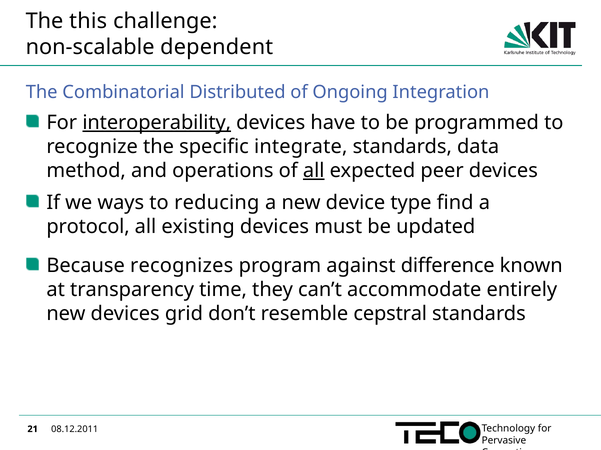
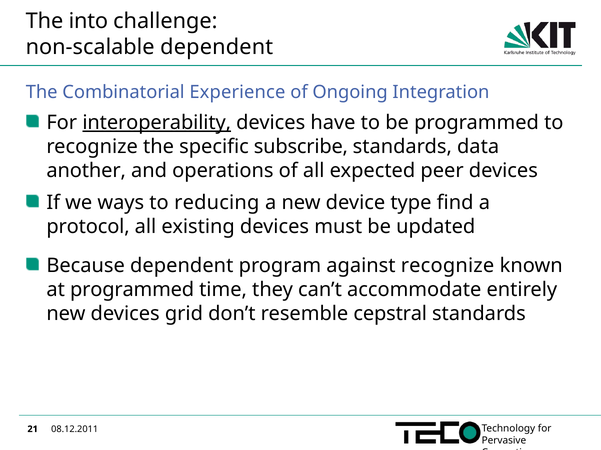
this: this -> into
Distributed: Distributed -> Experience
integrate: integrate -> subscribe
method: method -> another
all at (314, 171) underline: present -> none
Because recognizes: recognizes -> dependent
against difference: difference -> recognize
at transparency: transparency -> programmed
